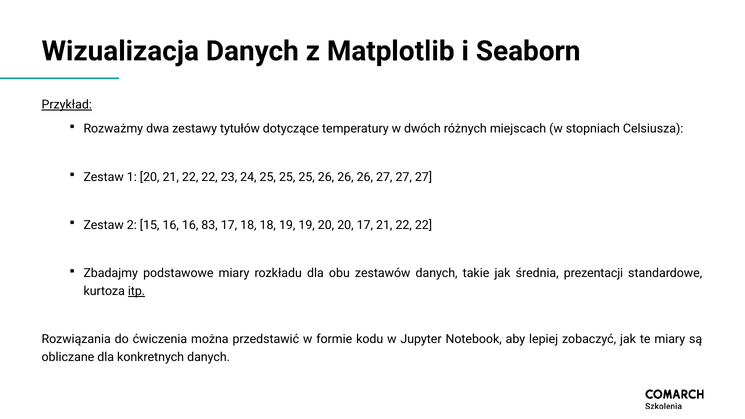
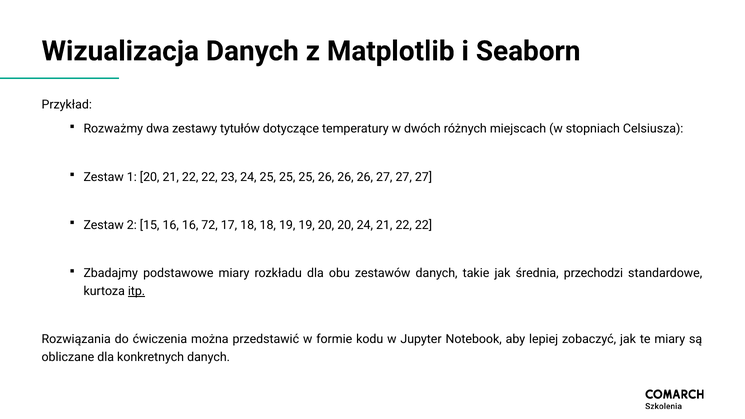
Przykład underline: present -> none
83: 83 -> 72
20 17: 17 -> 24
prezentacji: prezentacji -> przechodzi
